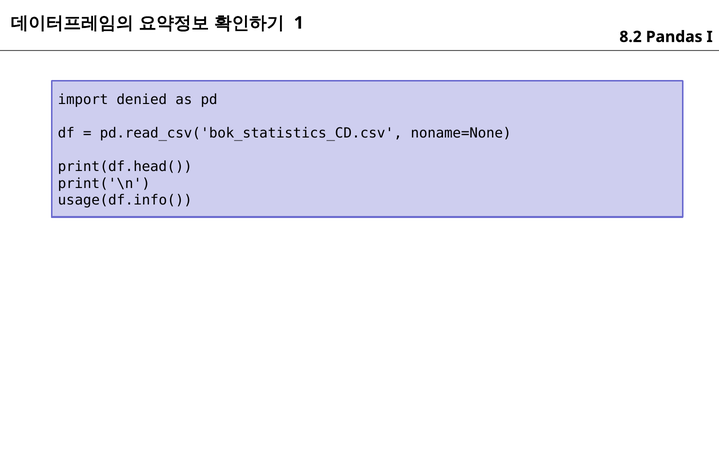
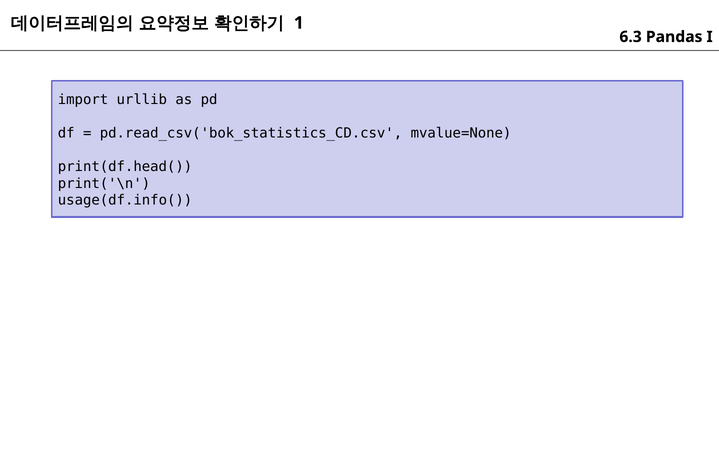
8.2: 8.2 -> 6.3
denied: denied -> urllib
noname=None: noname=None -> mvalue=None
